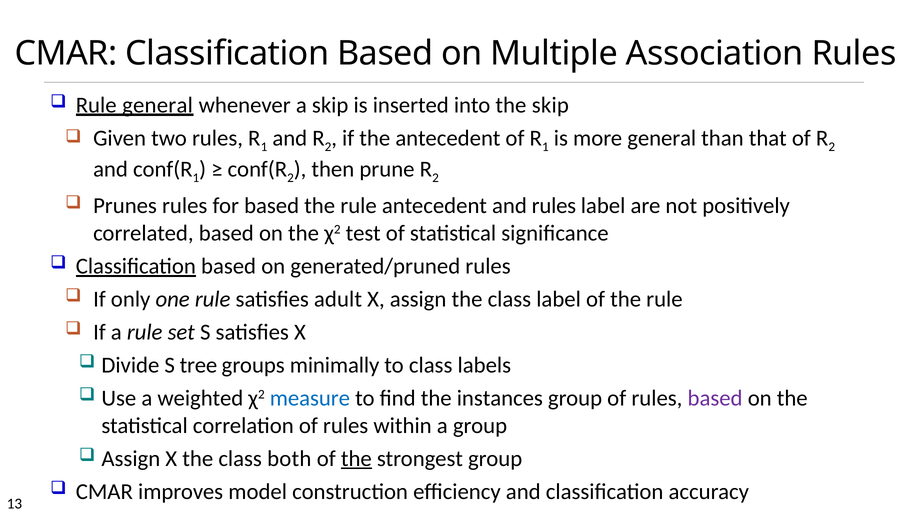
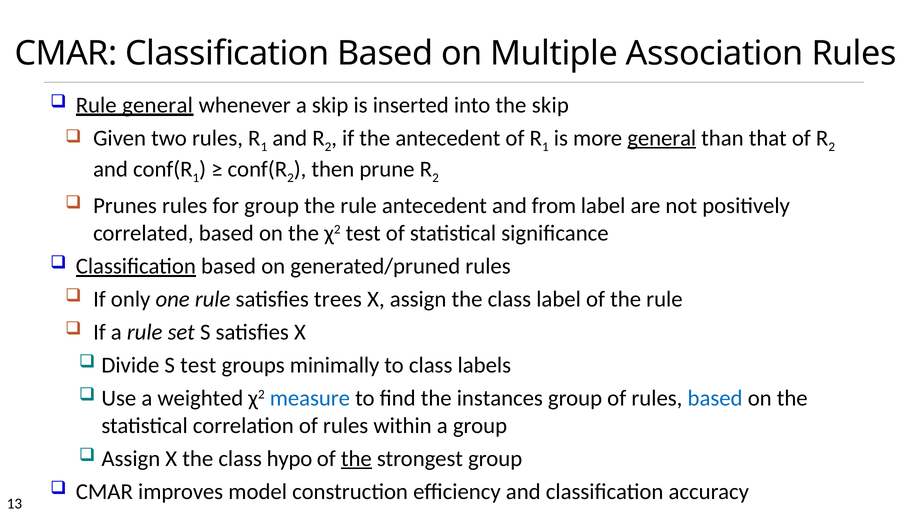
general at (662, 138) underline: none -> present
for based: based -> group
and rules: rules -> from
adult: adult -> trees
S tree: tree -> test
based at (715, 399) colour: purple -> blue
both: both -> hypo
